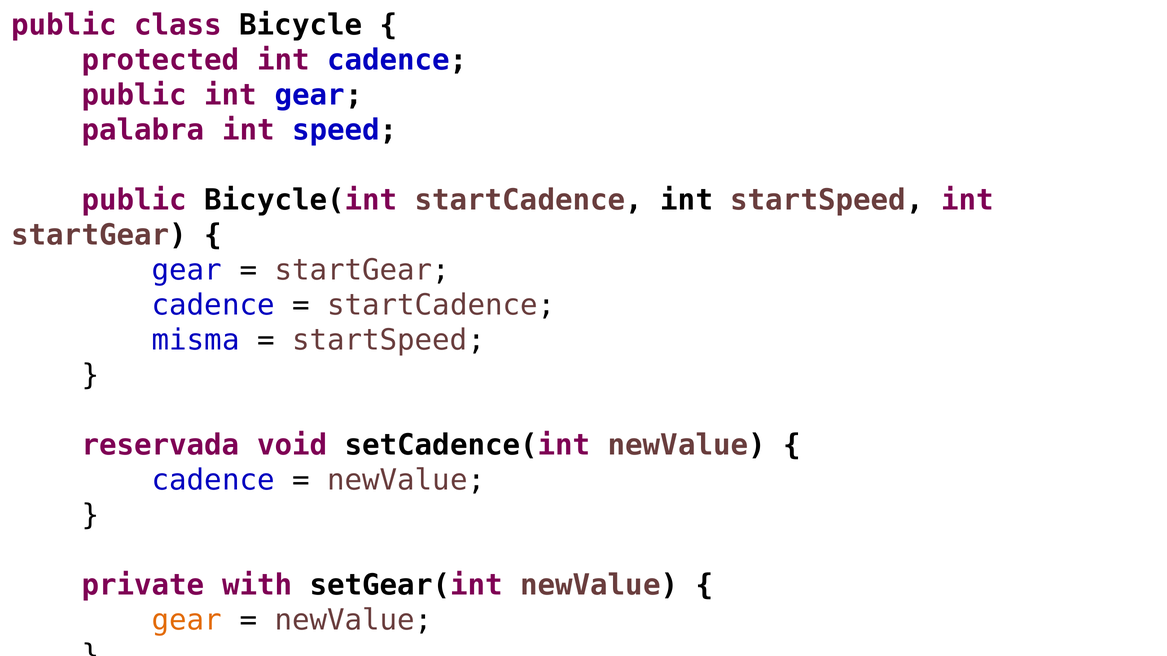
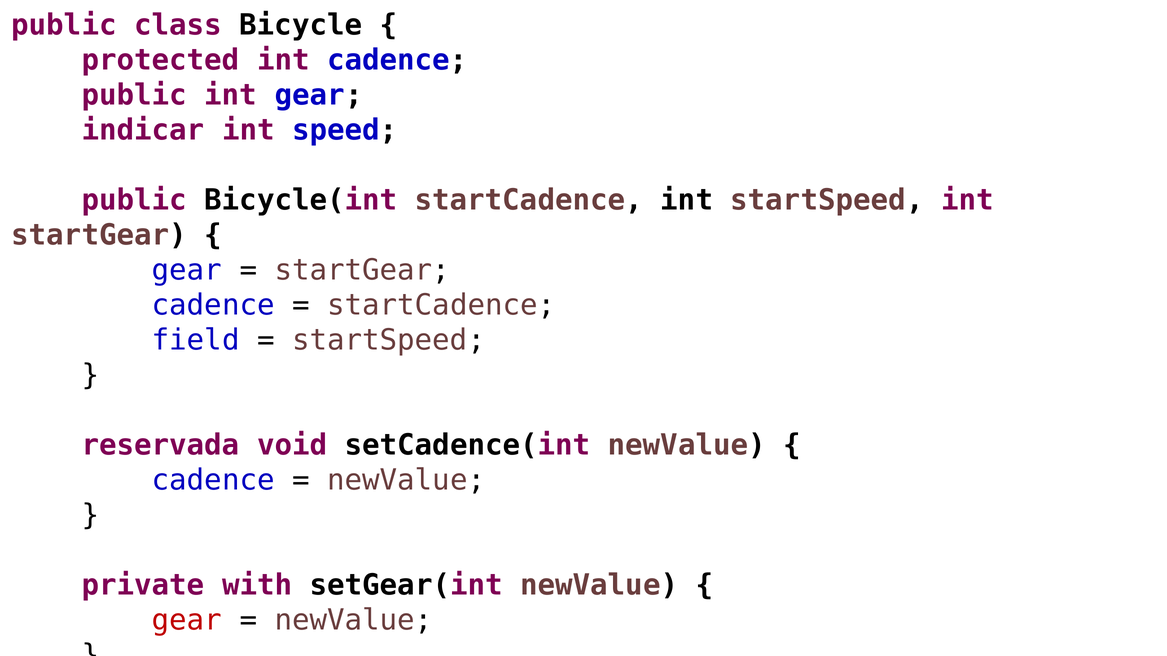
palabra: palabra -> indicar
misma: misma -> field
gear at (187, 620) colour: orange -> red
